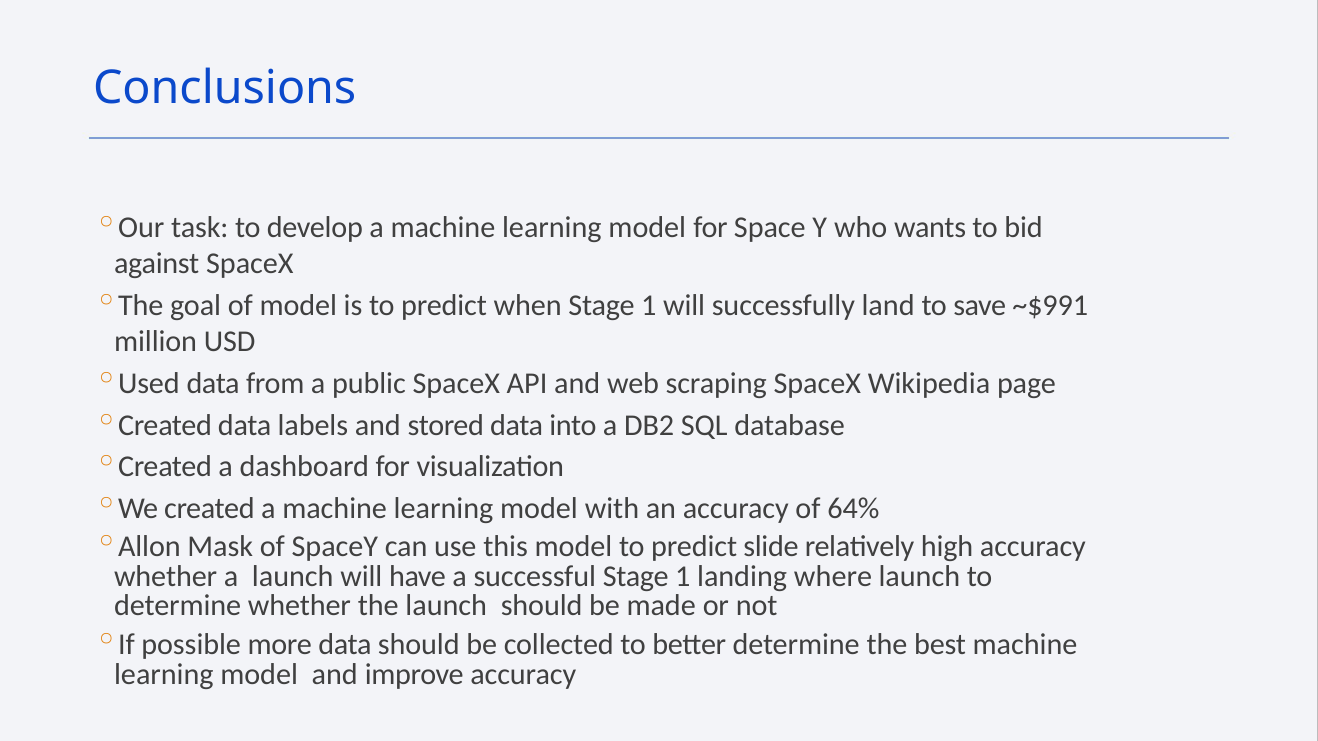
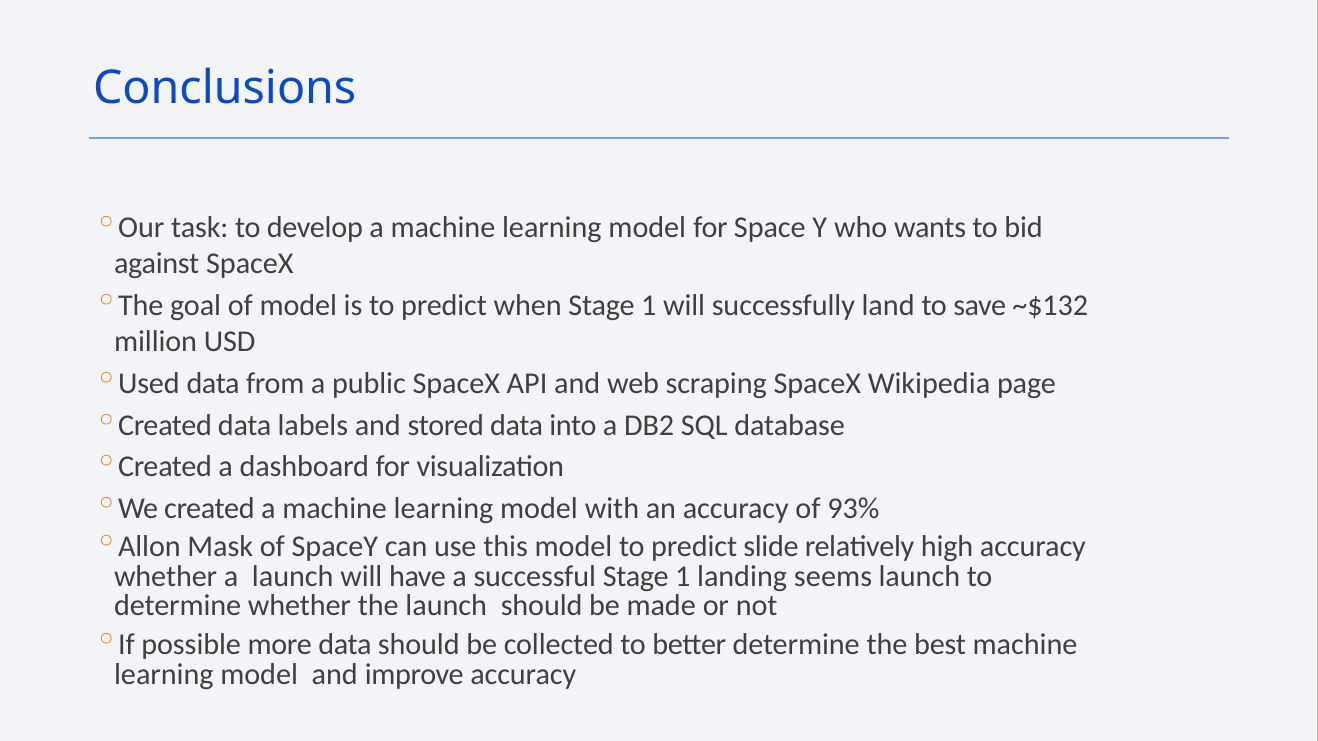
~$991: ~$991 -> ~$132
64%: 64% -> 93%
where: where -> seems
